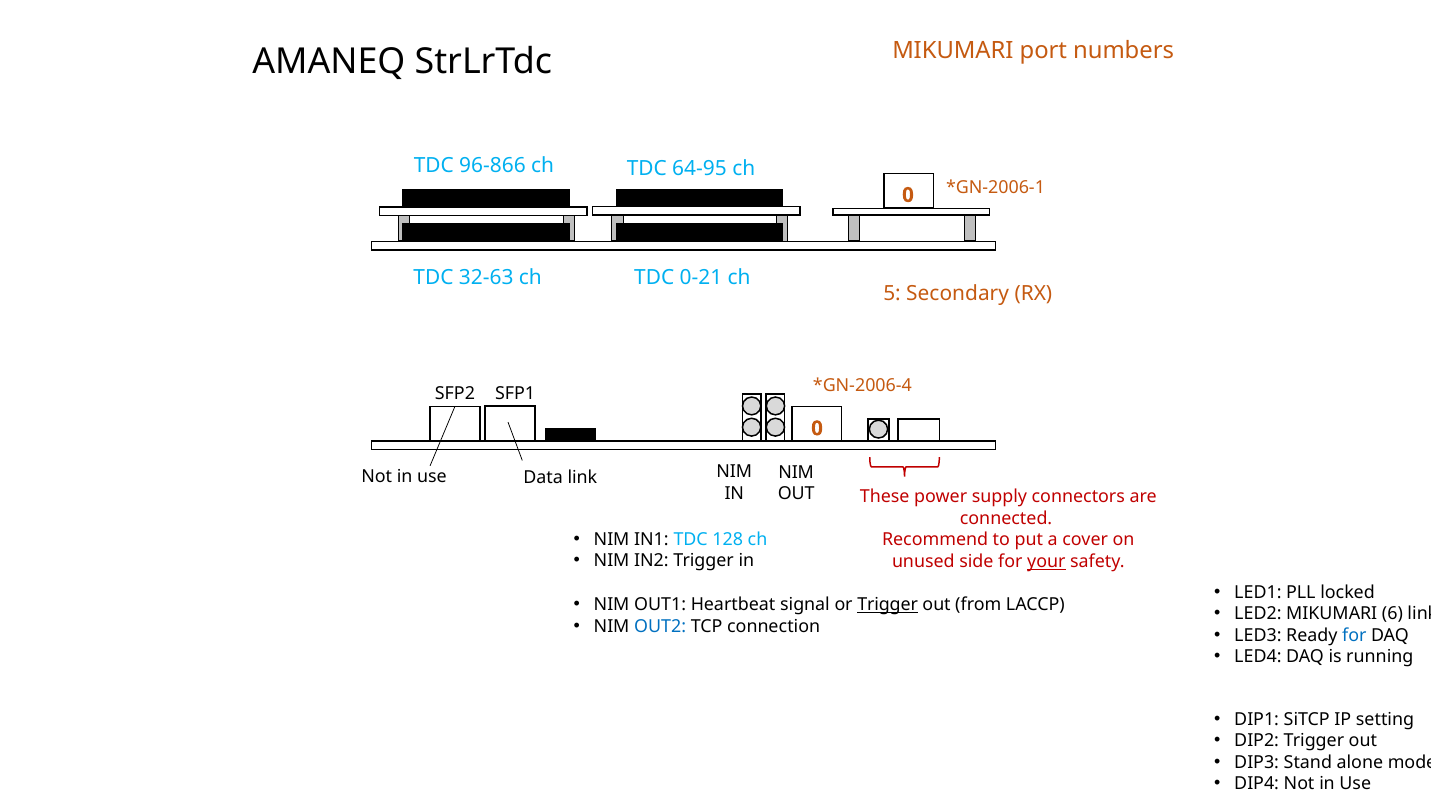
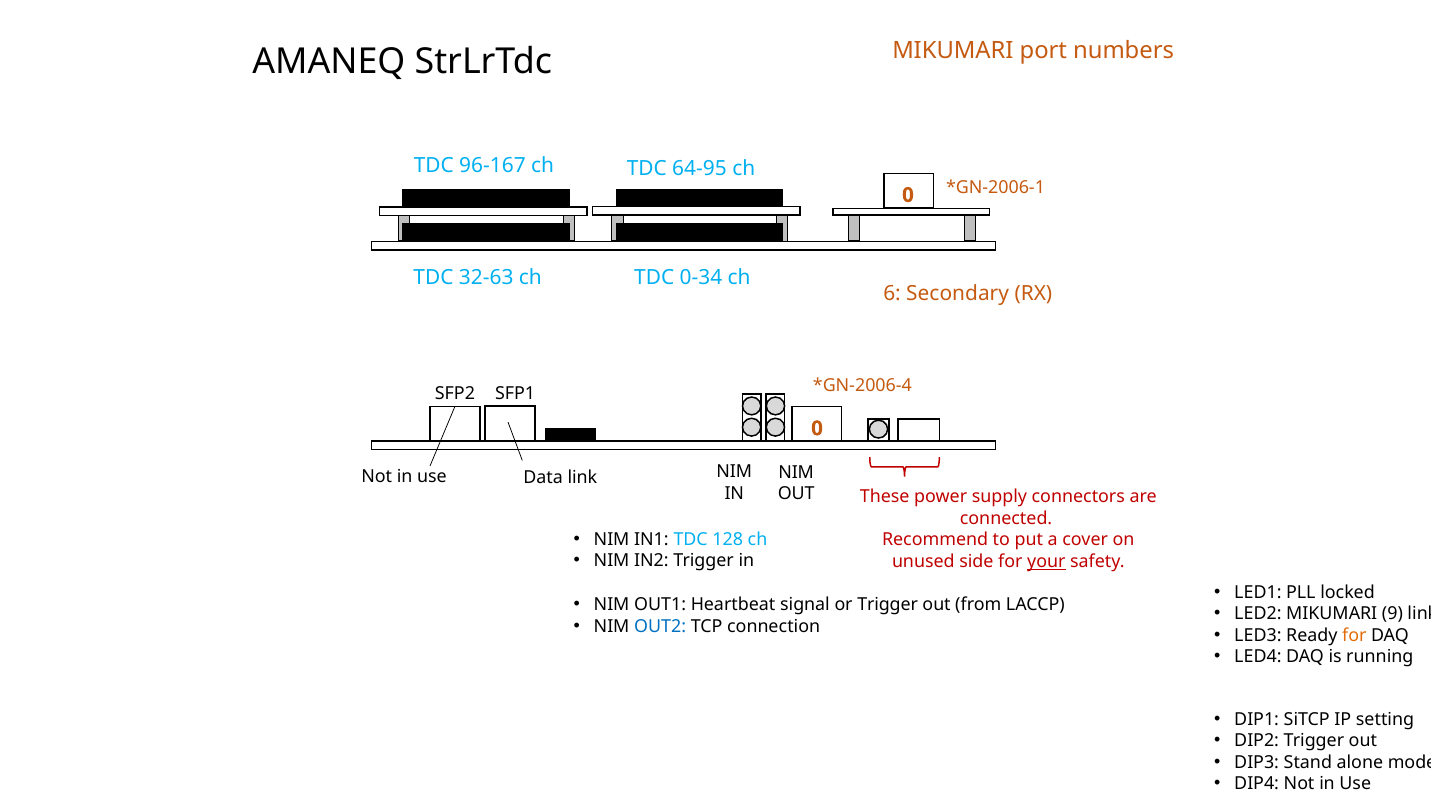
96-866: 96-866 -> 96-167
0-21: 0-21 -> 0-34
5: 5 -> 6
Trigger at (888, 605) underline: present -> none
6: 6 -> 9
for at (1354, 635) colour: blue -> orange
